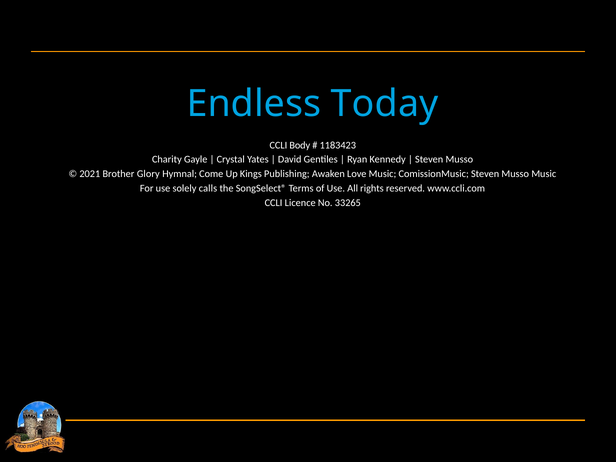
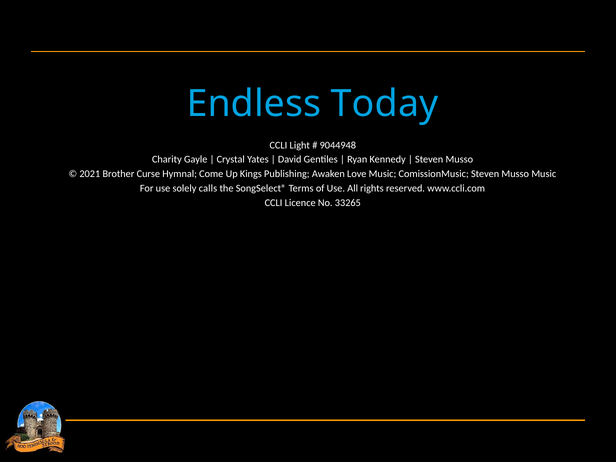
Body: Body -> Light
1183423: 1183423 -> 9044948
Glory: Glory -> Curse
